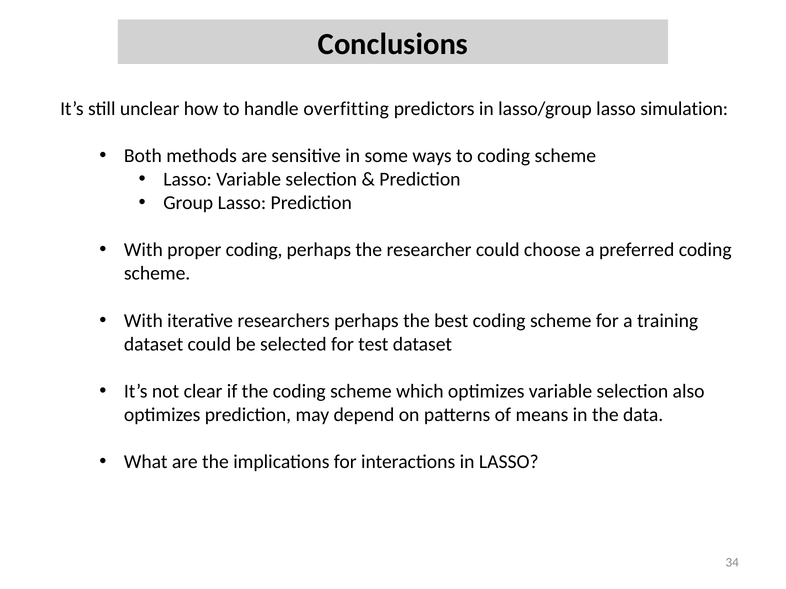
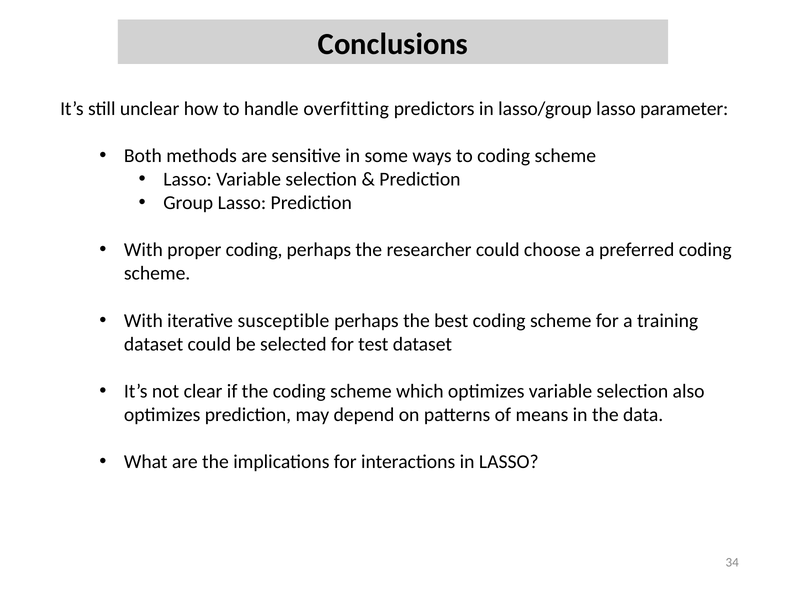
simulation: simulation -> parameter
researchers: researchers -> susceptible
